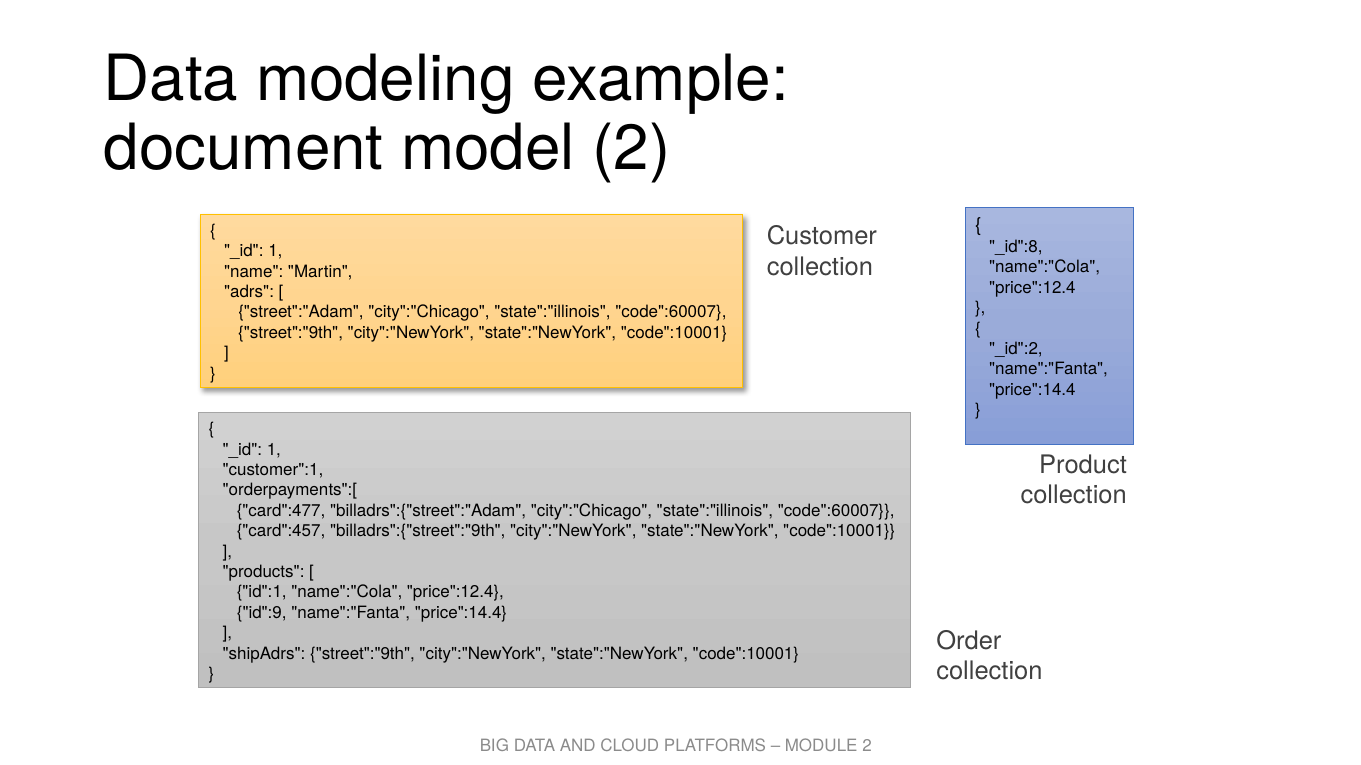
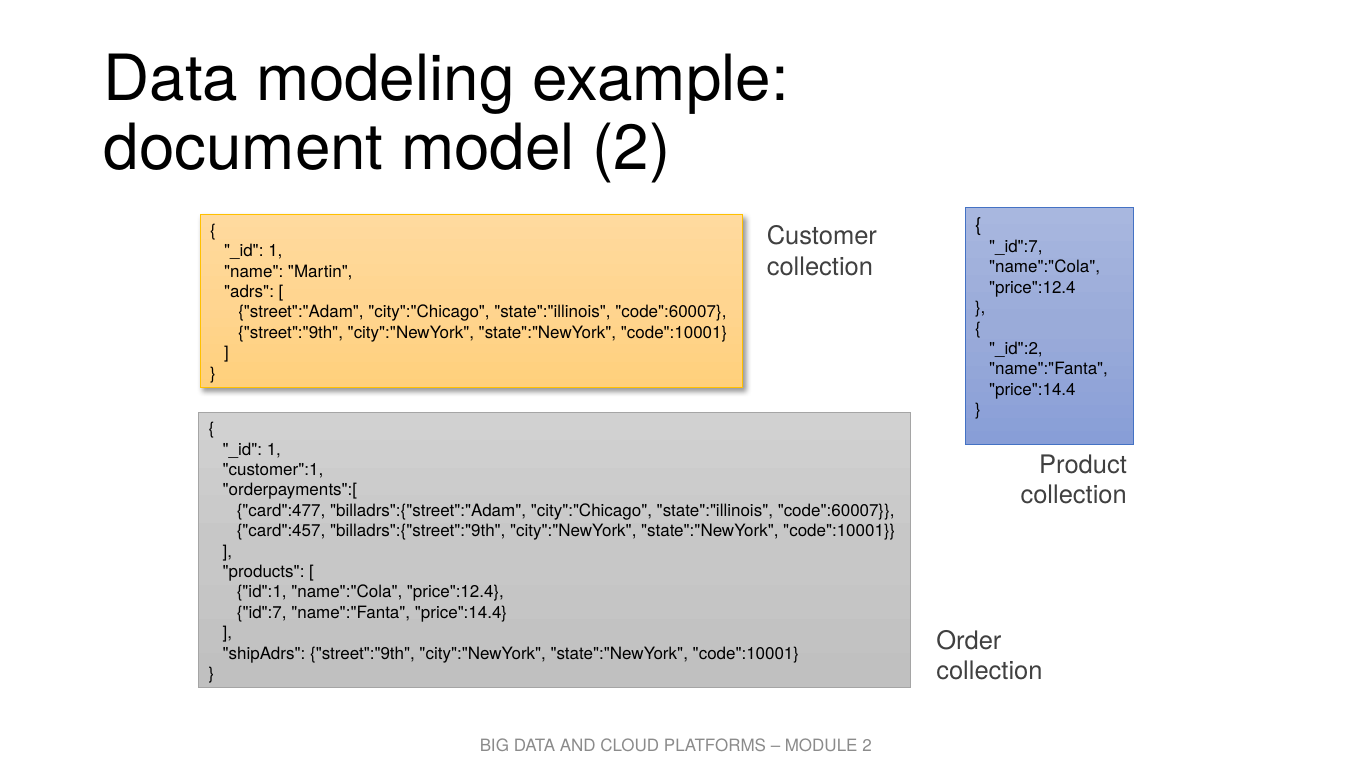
_id":8: _id":8 -> _id":7
id":9: id":9 -> id":7
